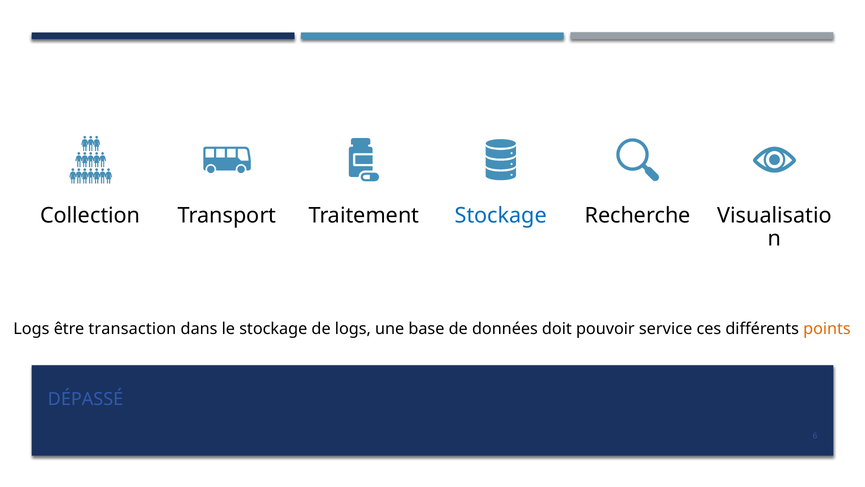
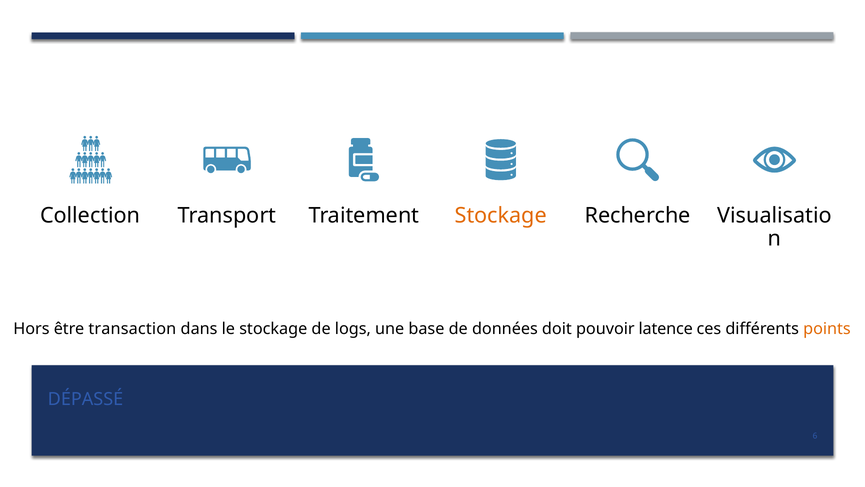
Stockage at (501, 215) colour: blue -> orange
Logs at (31, 329): Logs -> Hors
service: service -> latence
